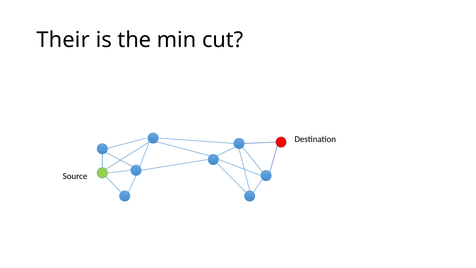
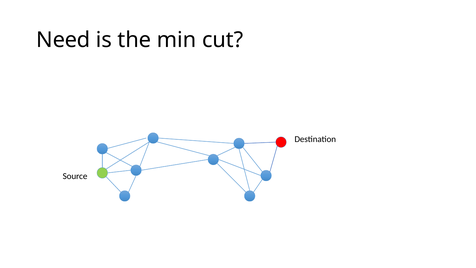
Their: Their -> Need
